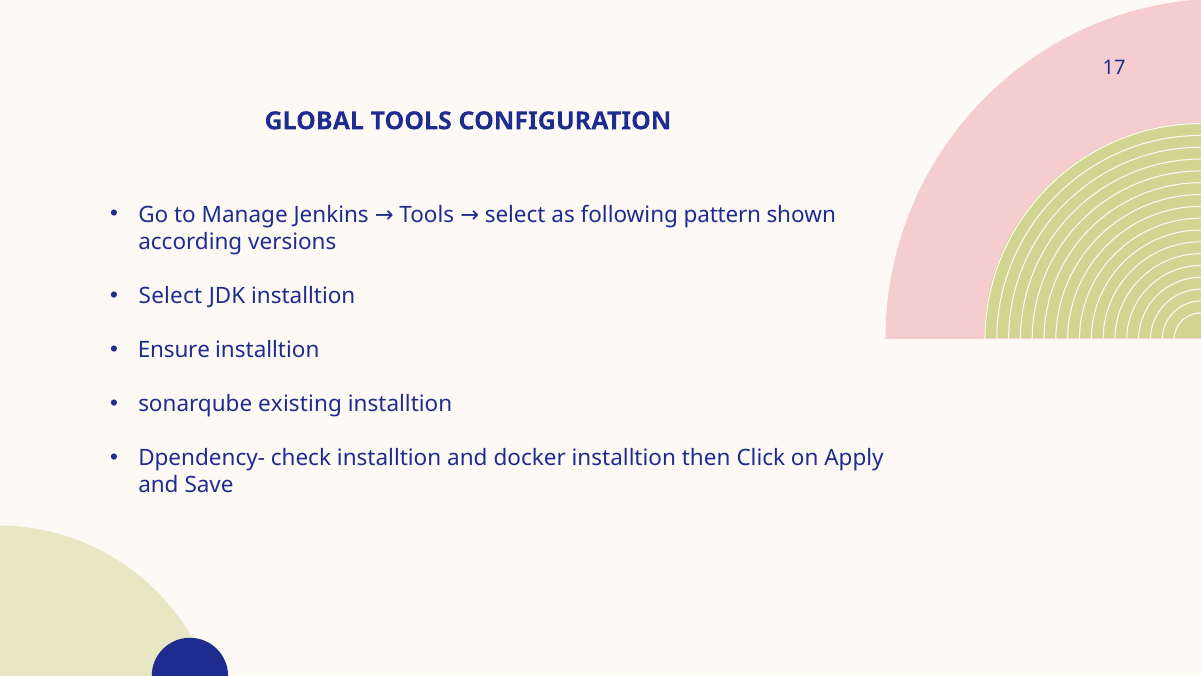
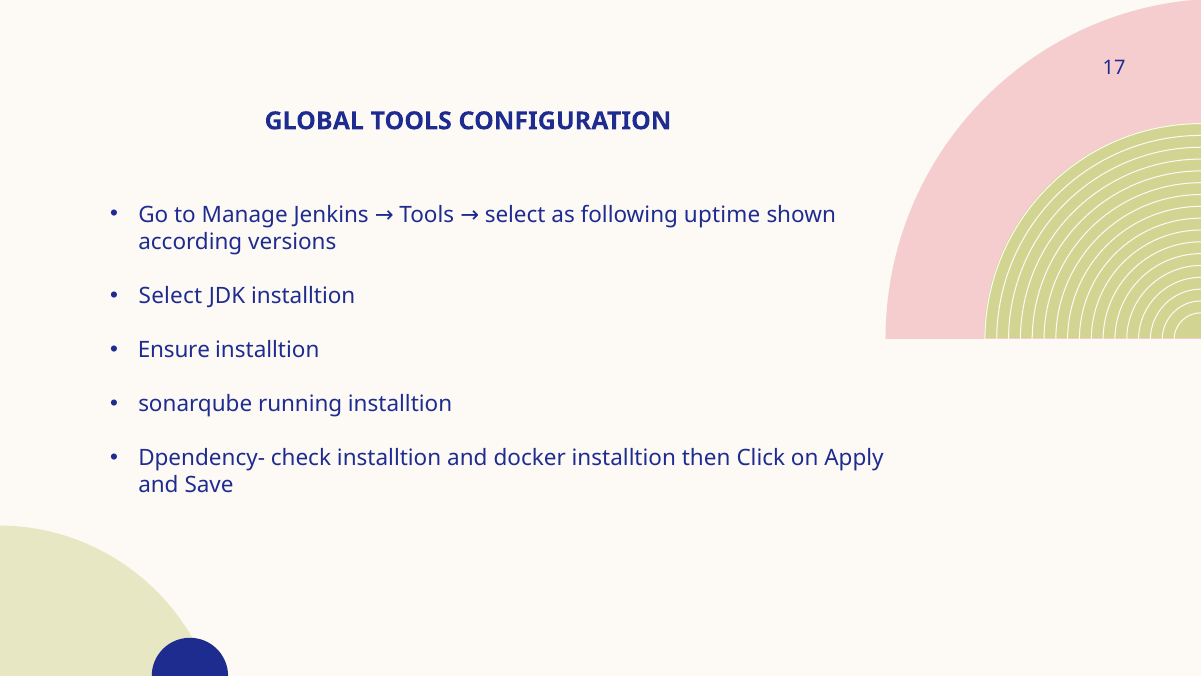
pattern: pattern -> uptime
existing: existing -> running
